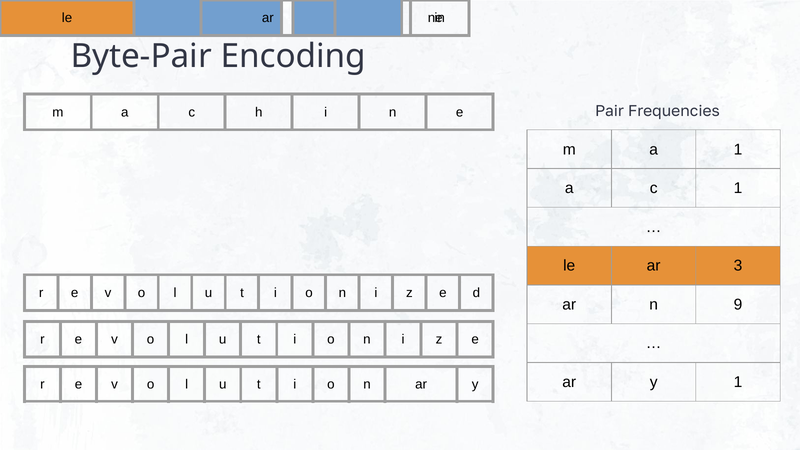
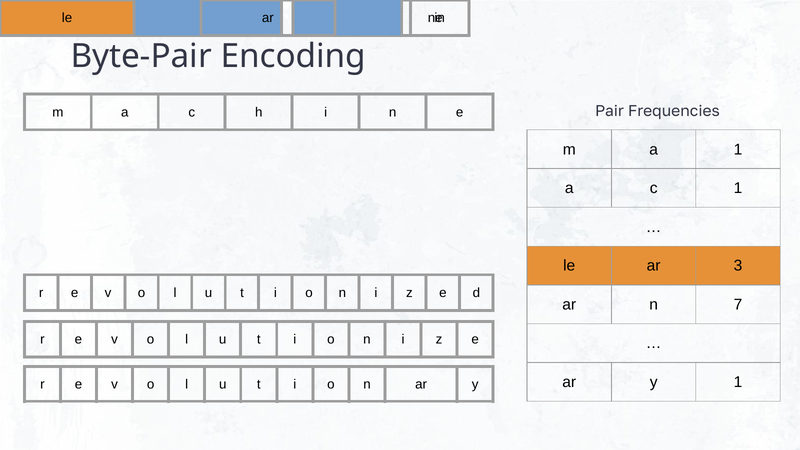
9: 9 -> 7
